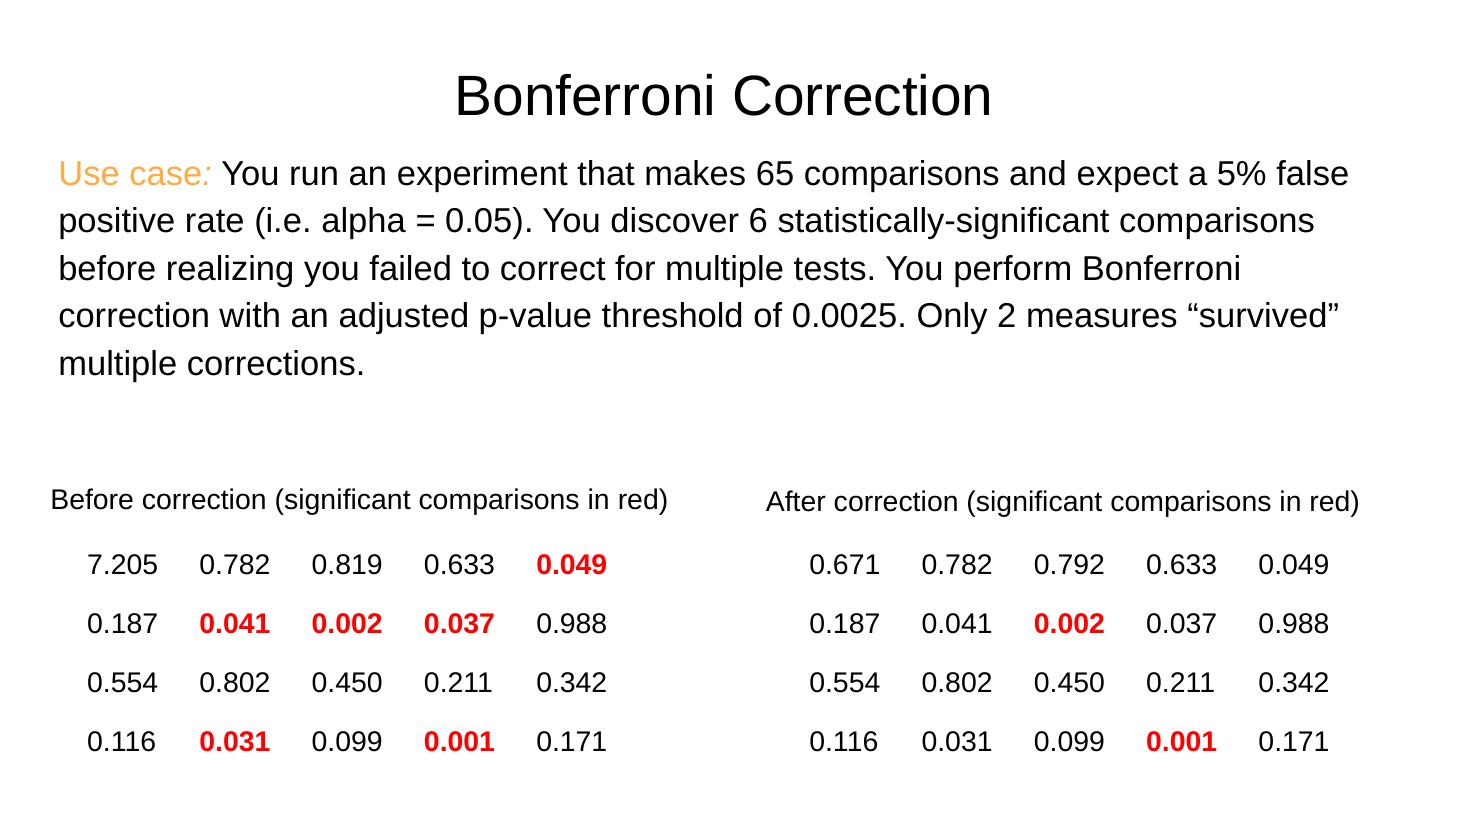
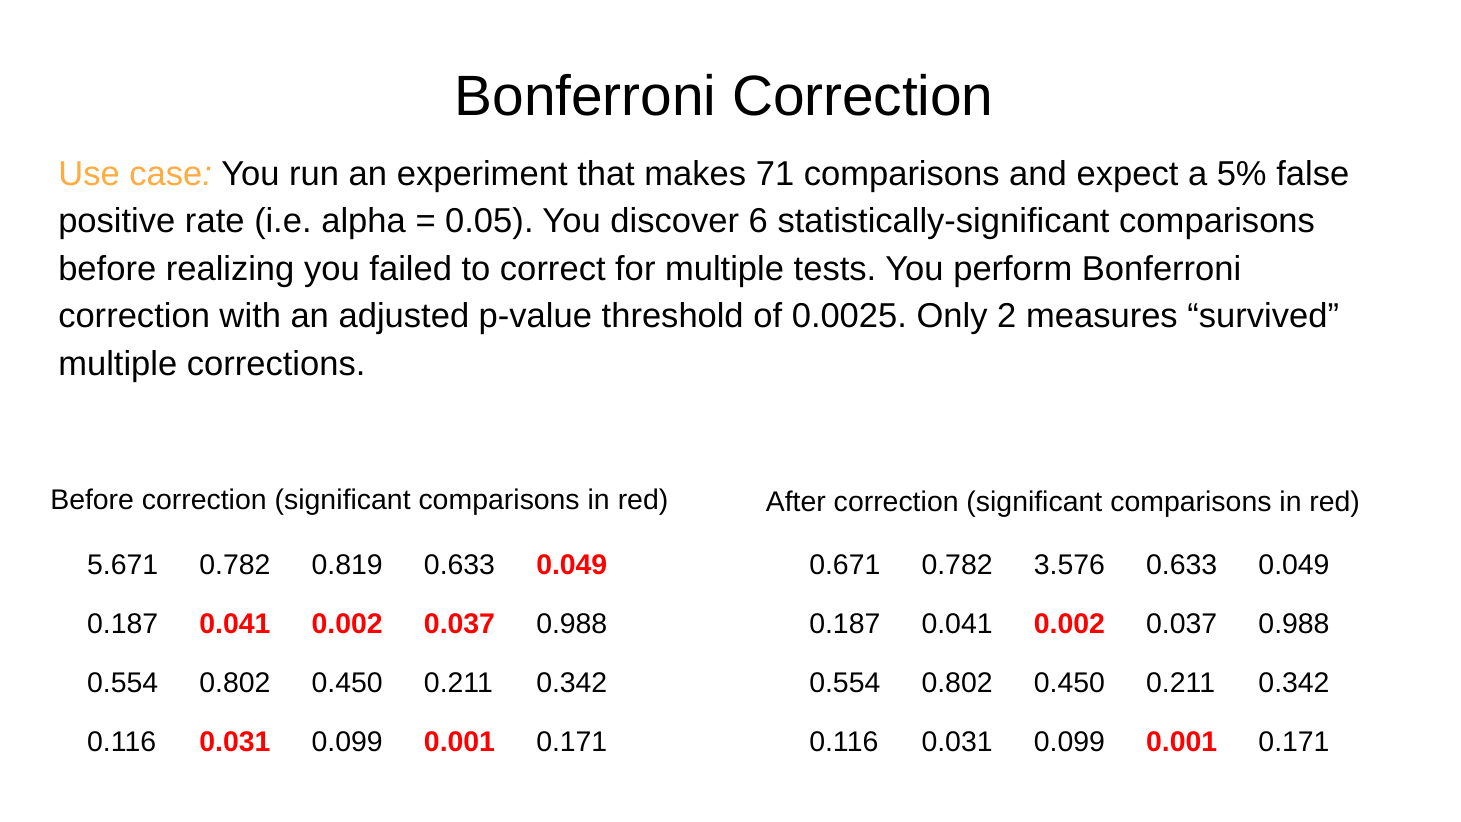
65: 65 -> 71
7.205: 7.205 -> 5.671
0.792: 0.792 -> 3.576
